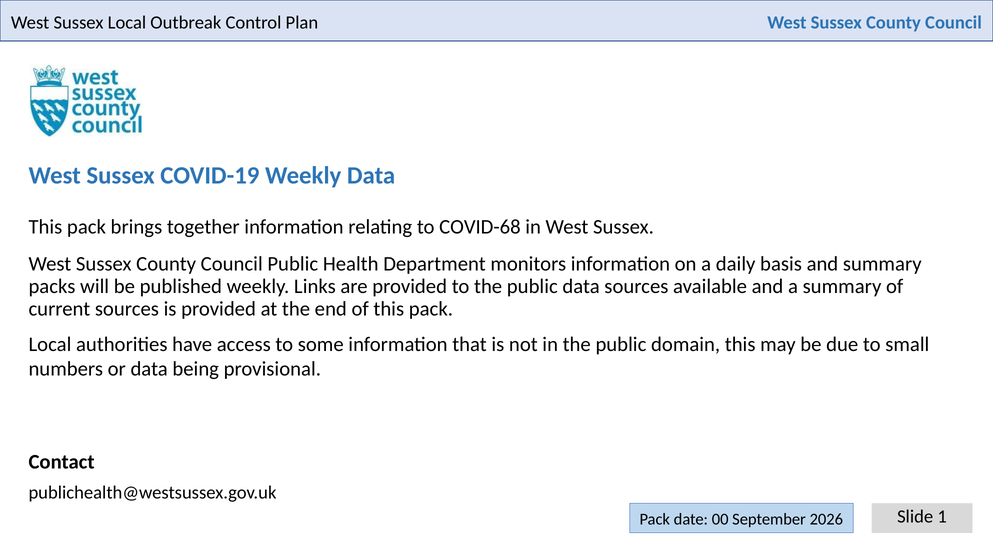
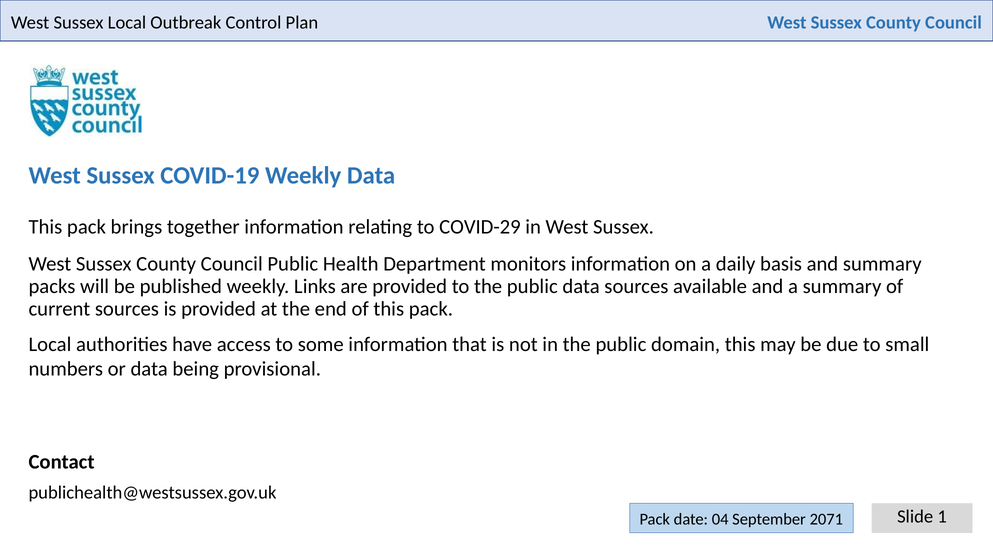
COVID-68: COVID-68 -> COVID-29
00: 00 -> 04
2026: 2026 -> 2071
